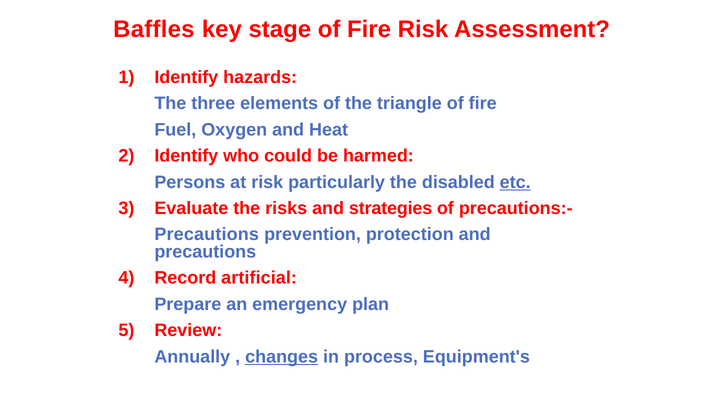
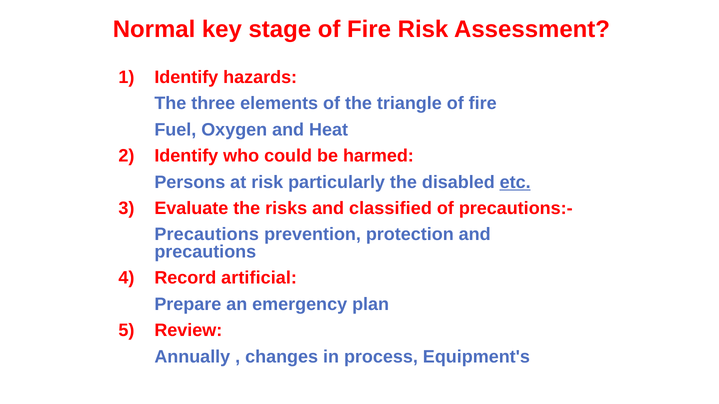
Baffles: Baffles -> Normal
strategies: strategies -> classified
changes underline: present -> none
